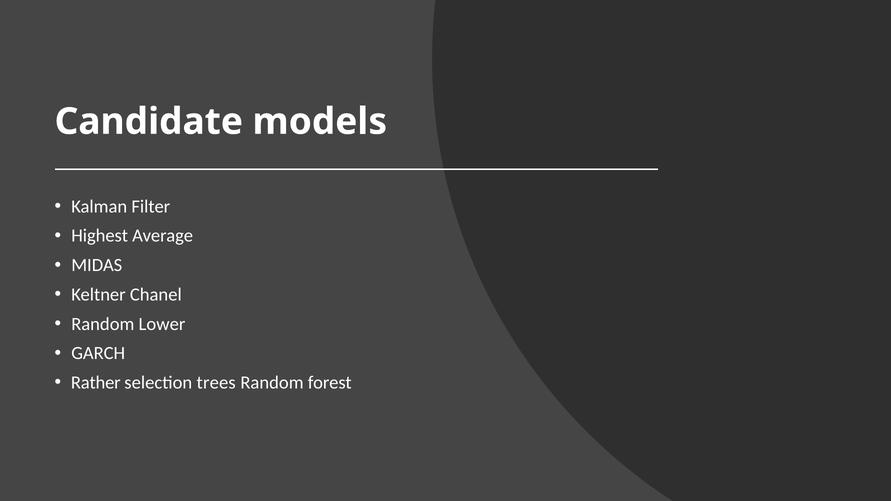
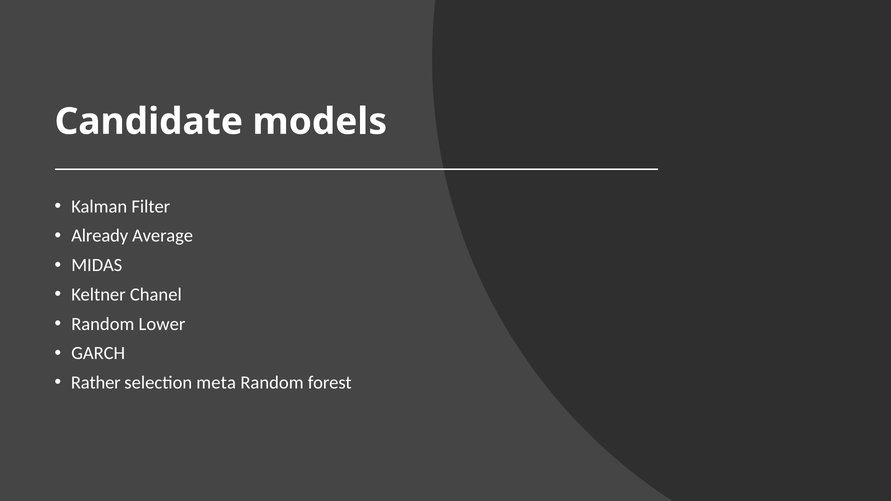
Highest: Highest -> Already
trees: trees -> meta
